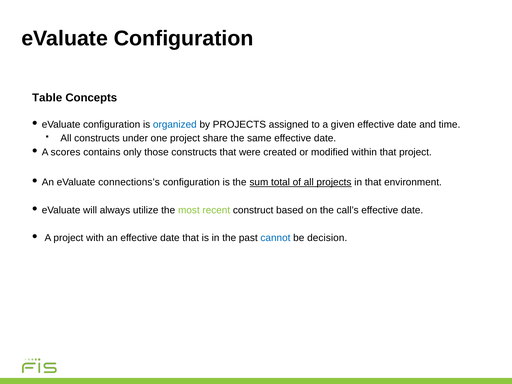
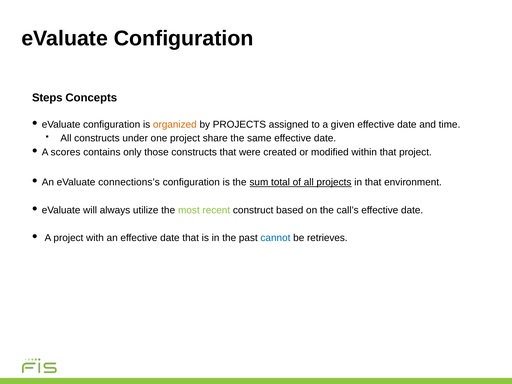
Table: Table -> Steps
organized colour: blue -> orange
decision: decision -> retrieves
